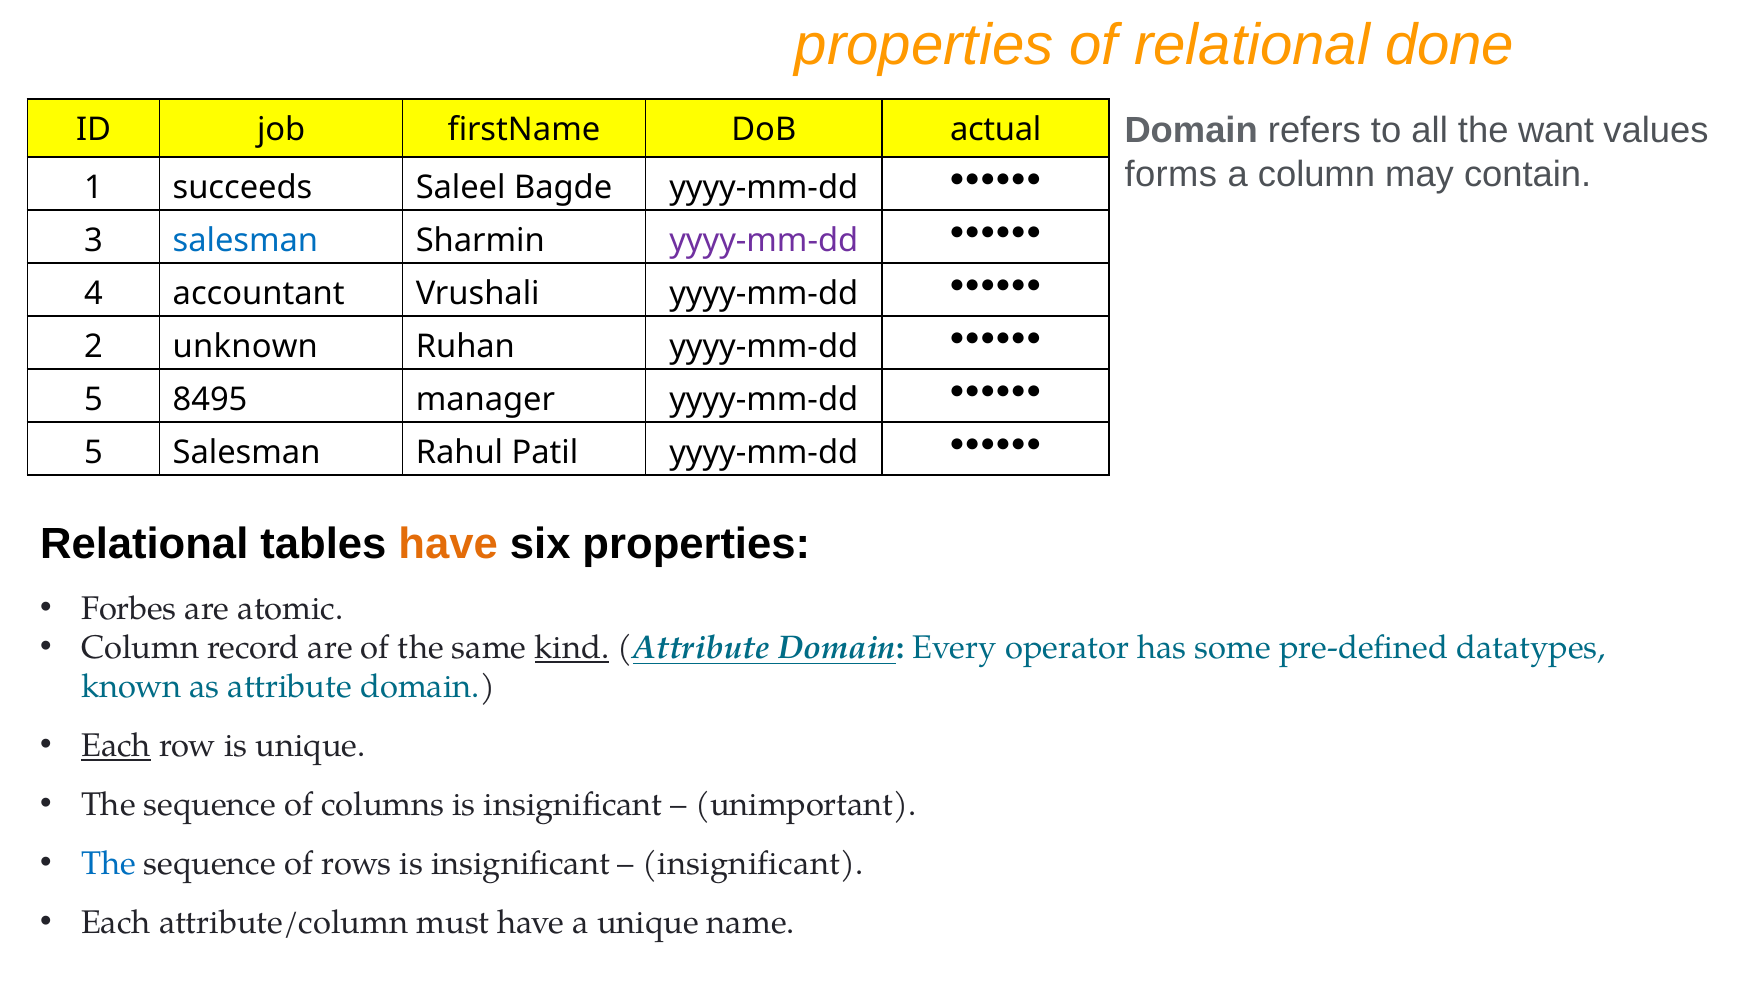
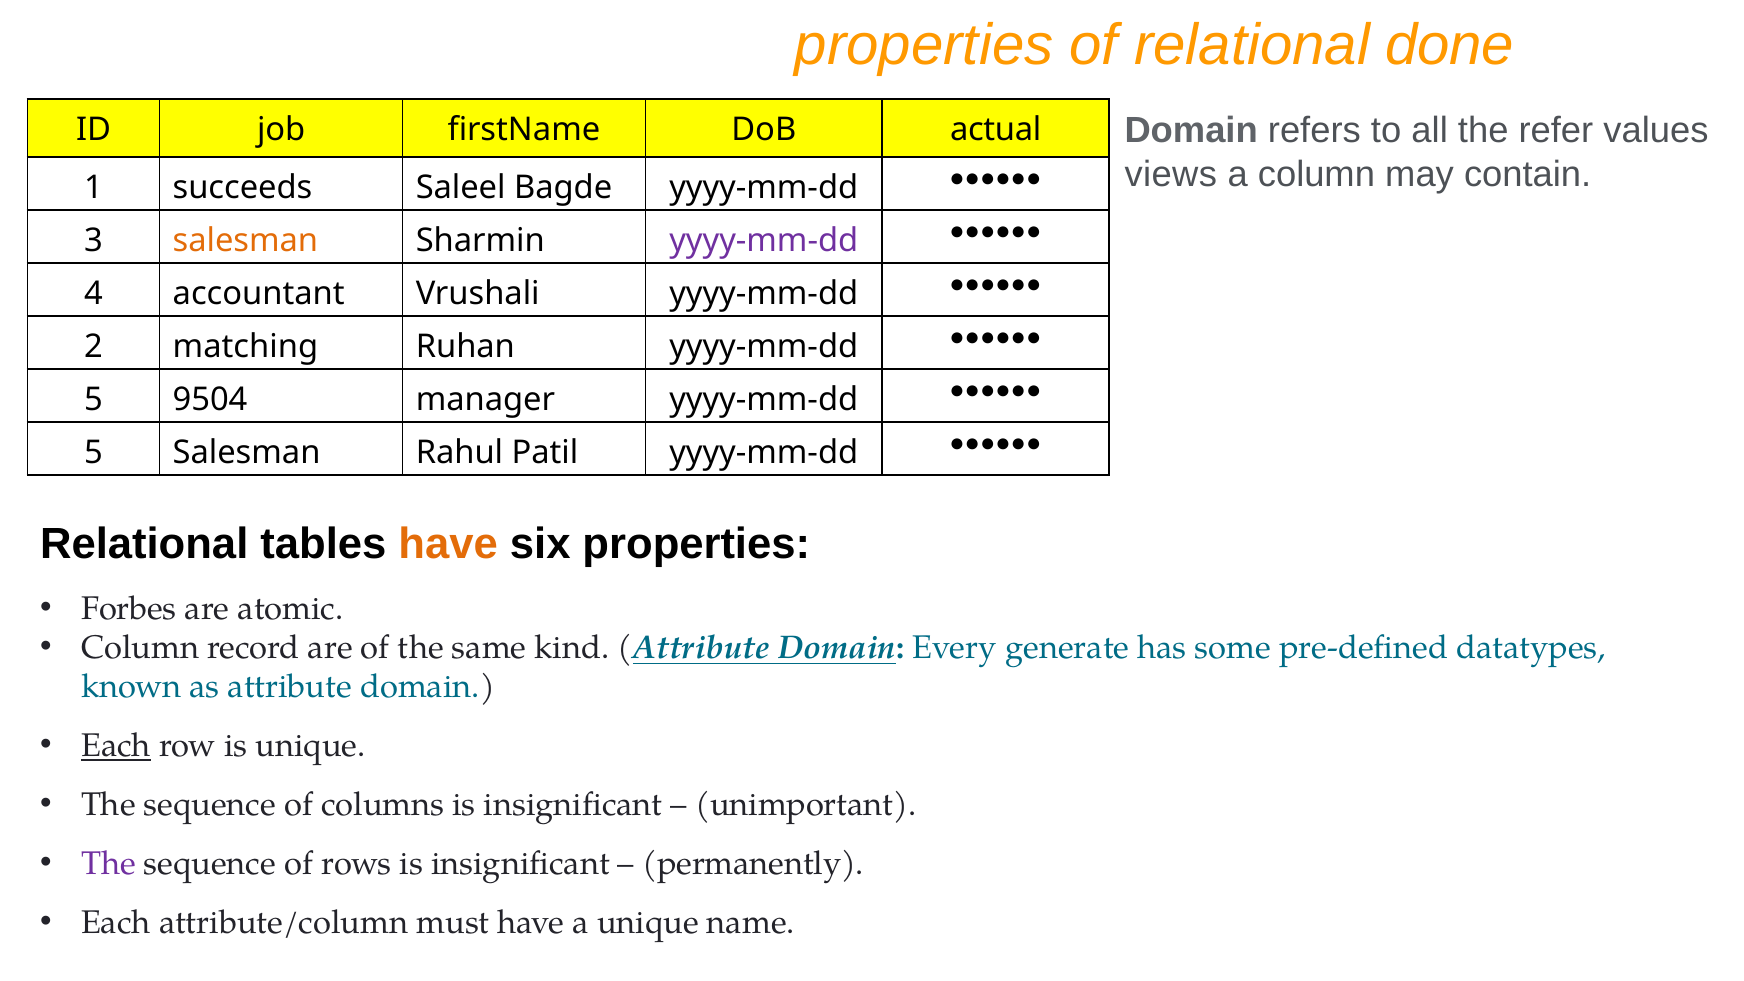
want: want -> refer
forms: forms -> views
salesman at (245, 241) colour: blue -> orange
unknown: unknown -> matching
8495: 8495 -> 9504
kind underline: present -> none
operator: operator -> generate
The at (108, 864) colour: blue -> purple
insignificant at (753, 864): insignificant -> permanently
